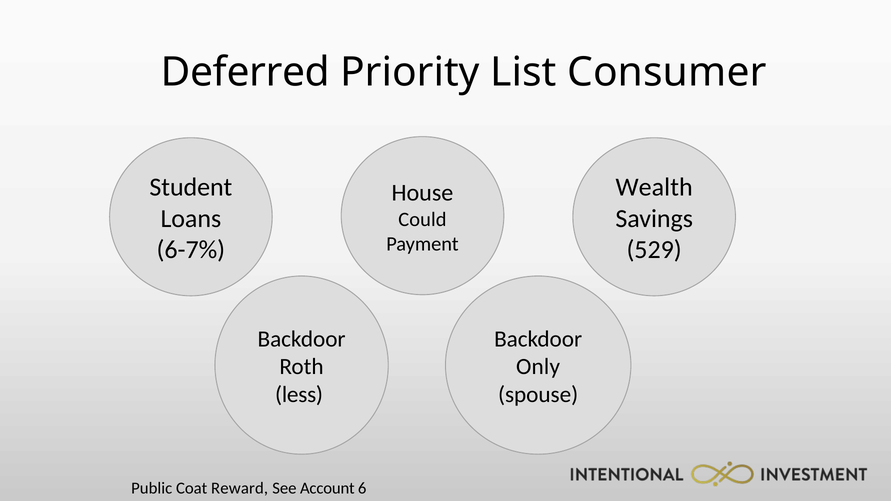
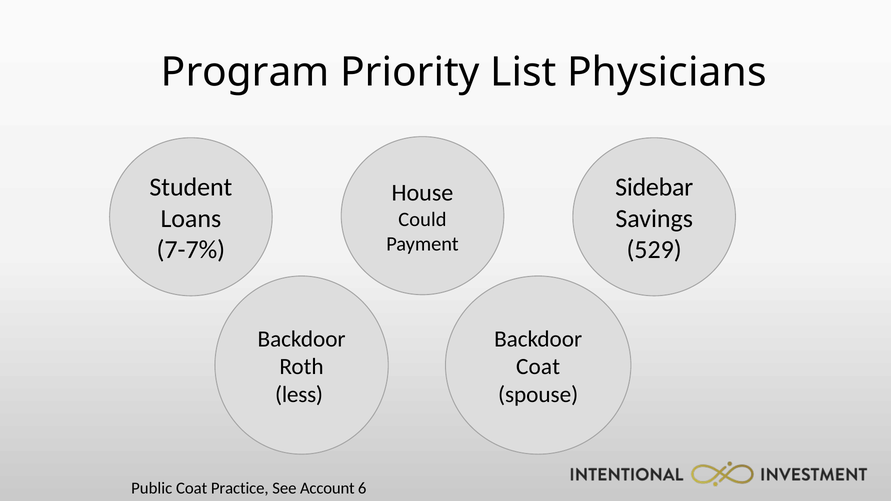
Deferred: Deferred -> Program
Consumer: Consumer -> Physicians
Wealth: Wealth -> Sidebar
6-7%: 6-7% -> 7-7%
Only at (538, 367): Only -> Coat
Reward: Reward -> Practice
